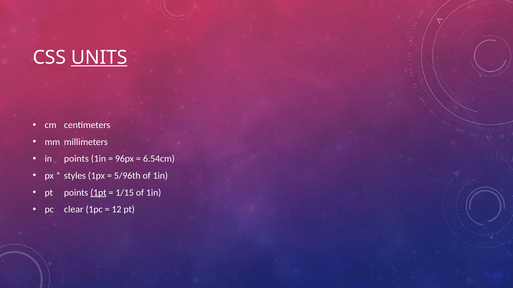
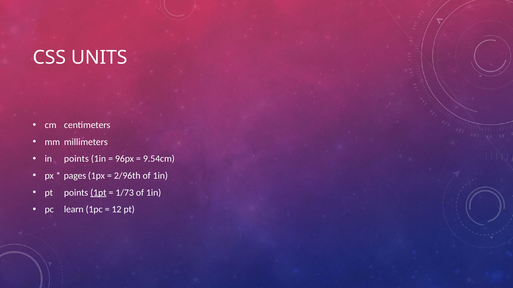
UNITS underline: present -> none
6.54cm: 6.54cm -> 9.54cm
styles: styles -> pages
5/96th: 5/96th -> 2/96th
1/15: 1/15 -> 1/73
clear: clear -> learn
